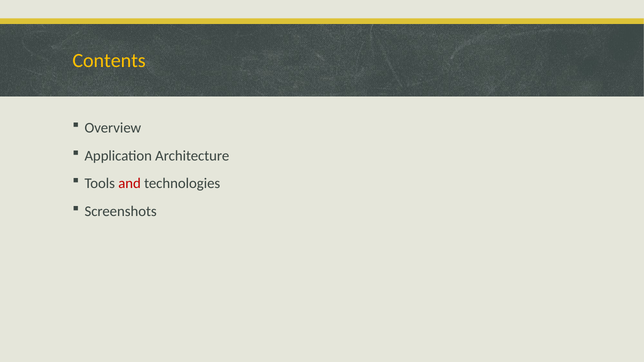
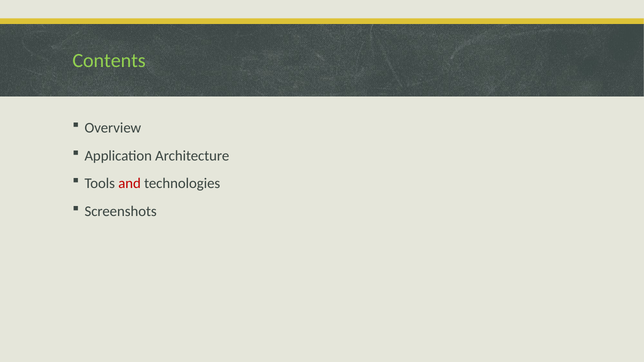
Contents colour: yellow -> light green
